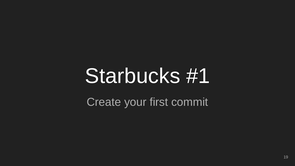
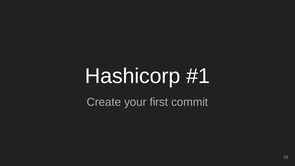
Starbucks: Starbucks -> Hashicorp
